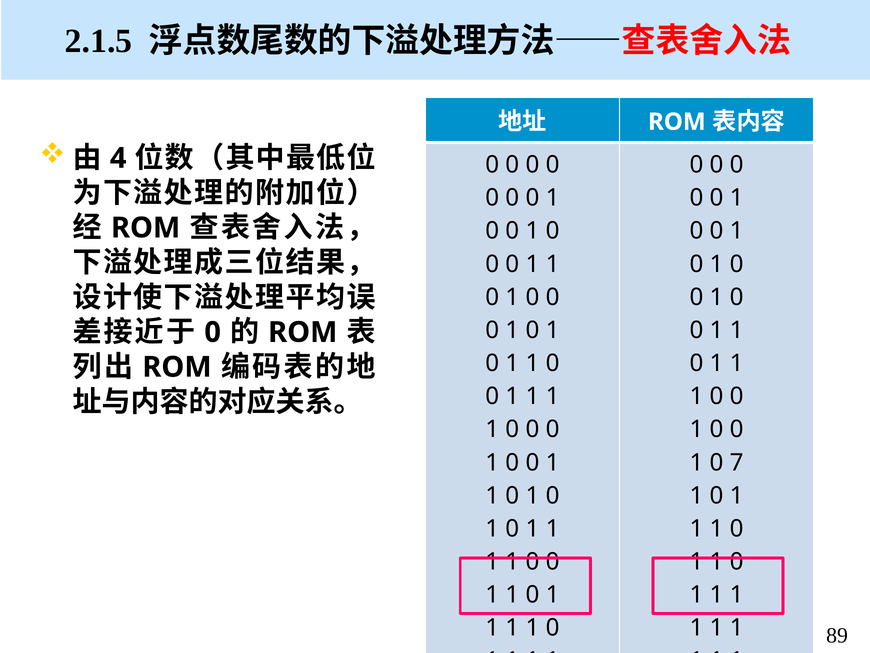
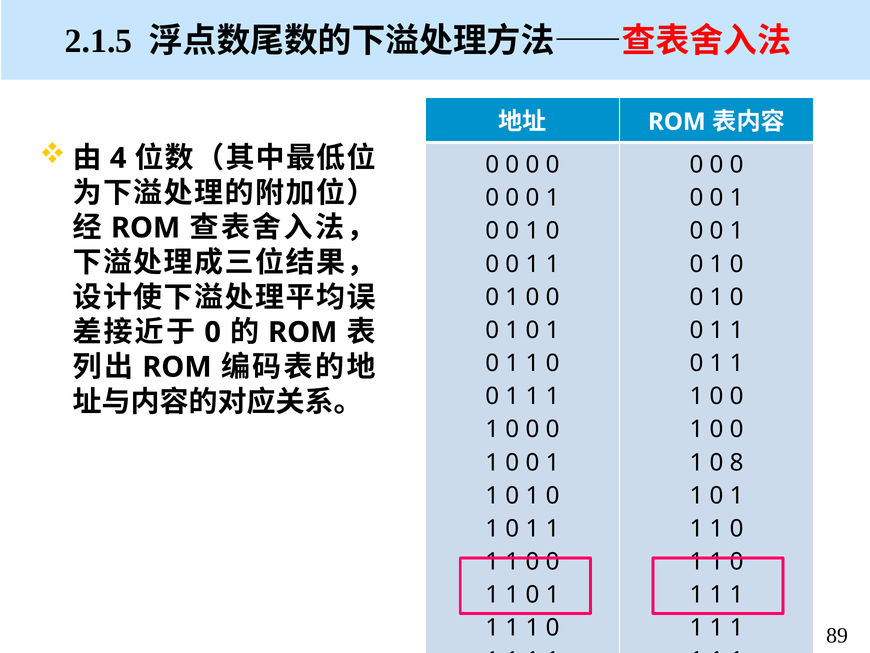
7: 7 -> 8
